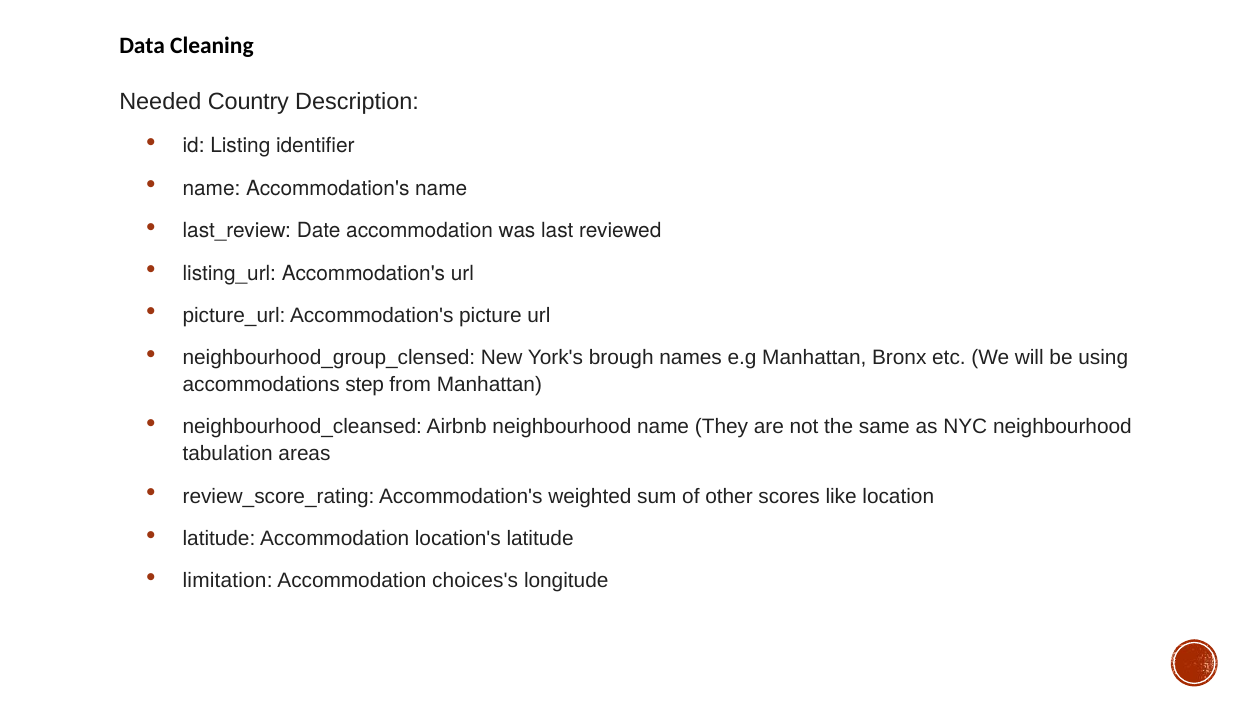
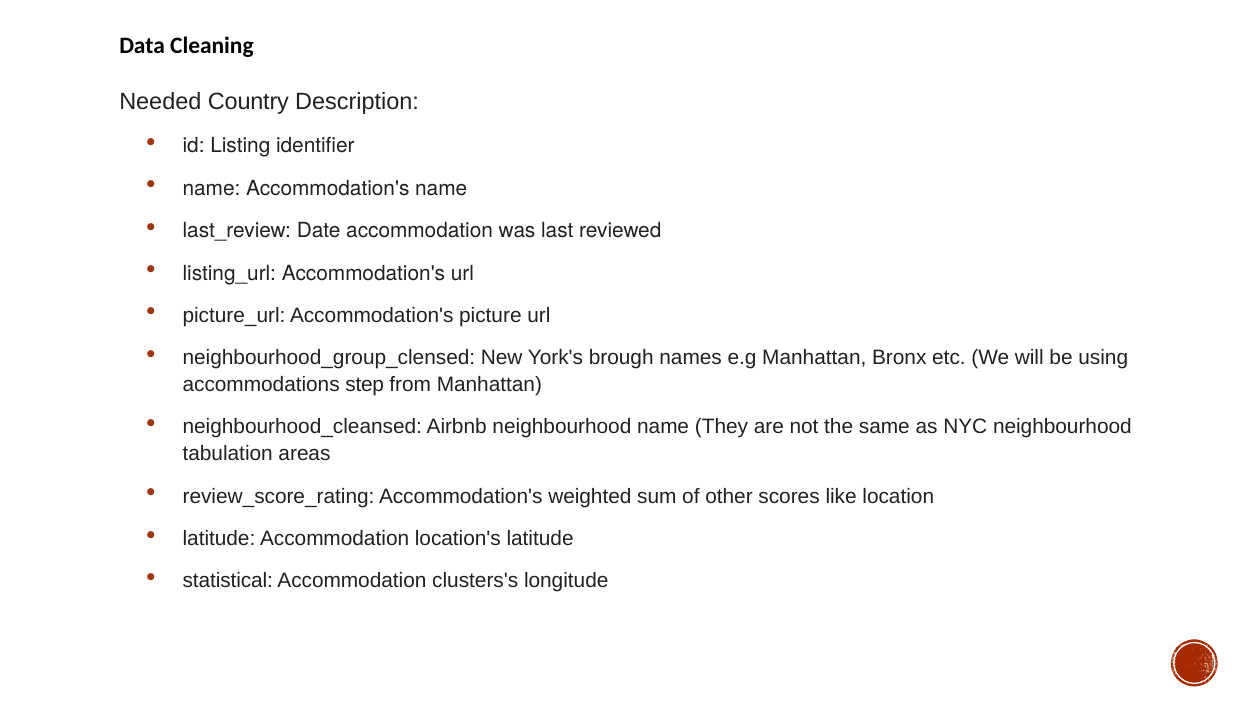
limitation: limitation -> statistical
choices's: choices's -> clusters's
